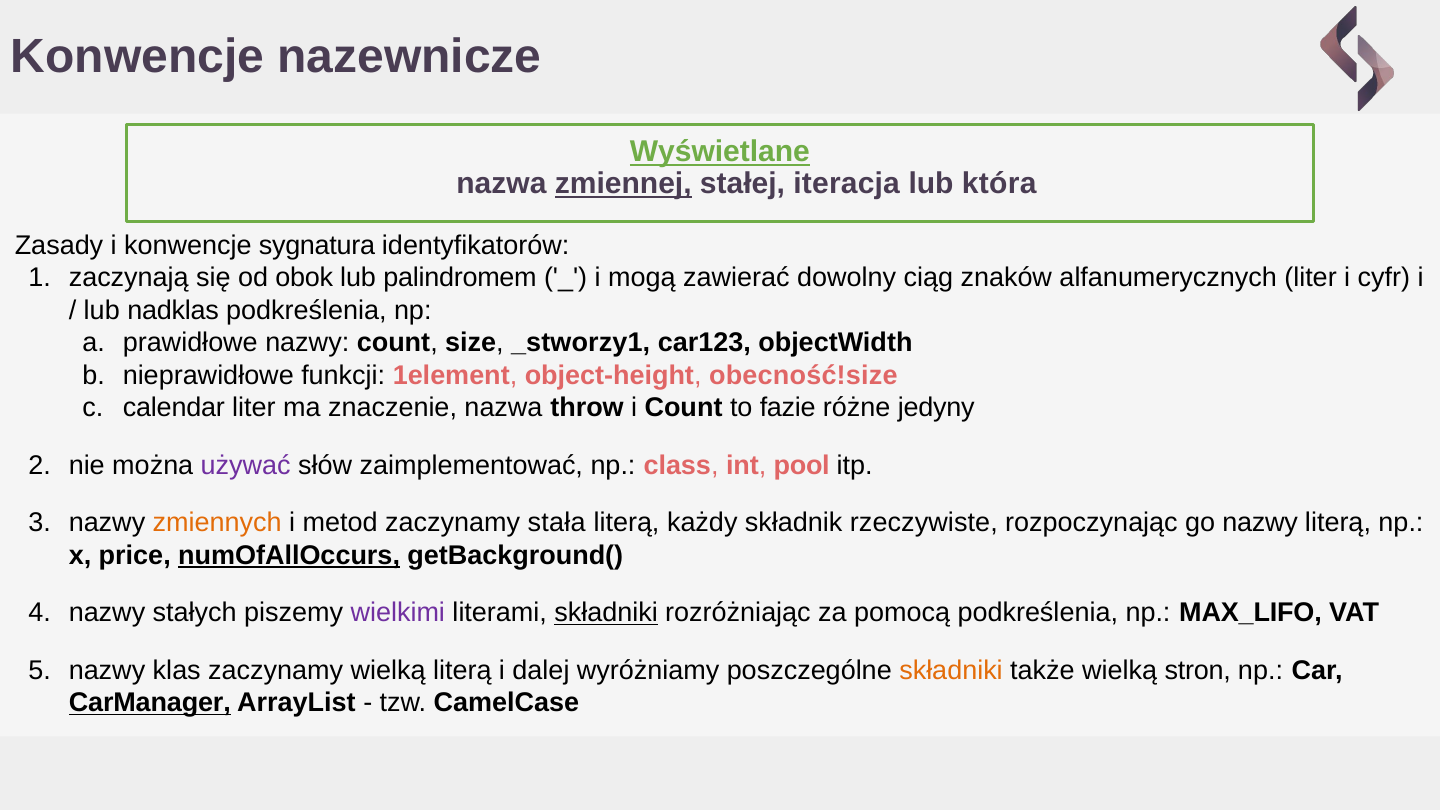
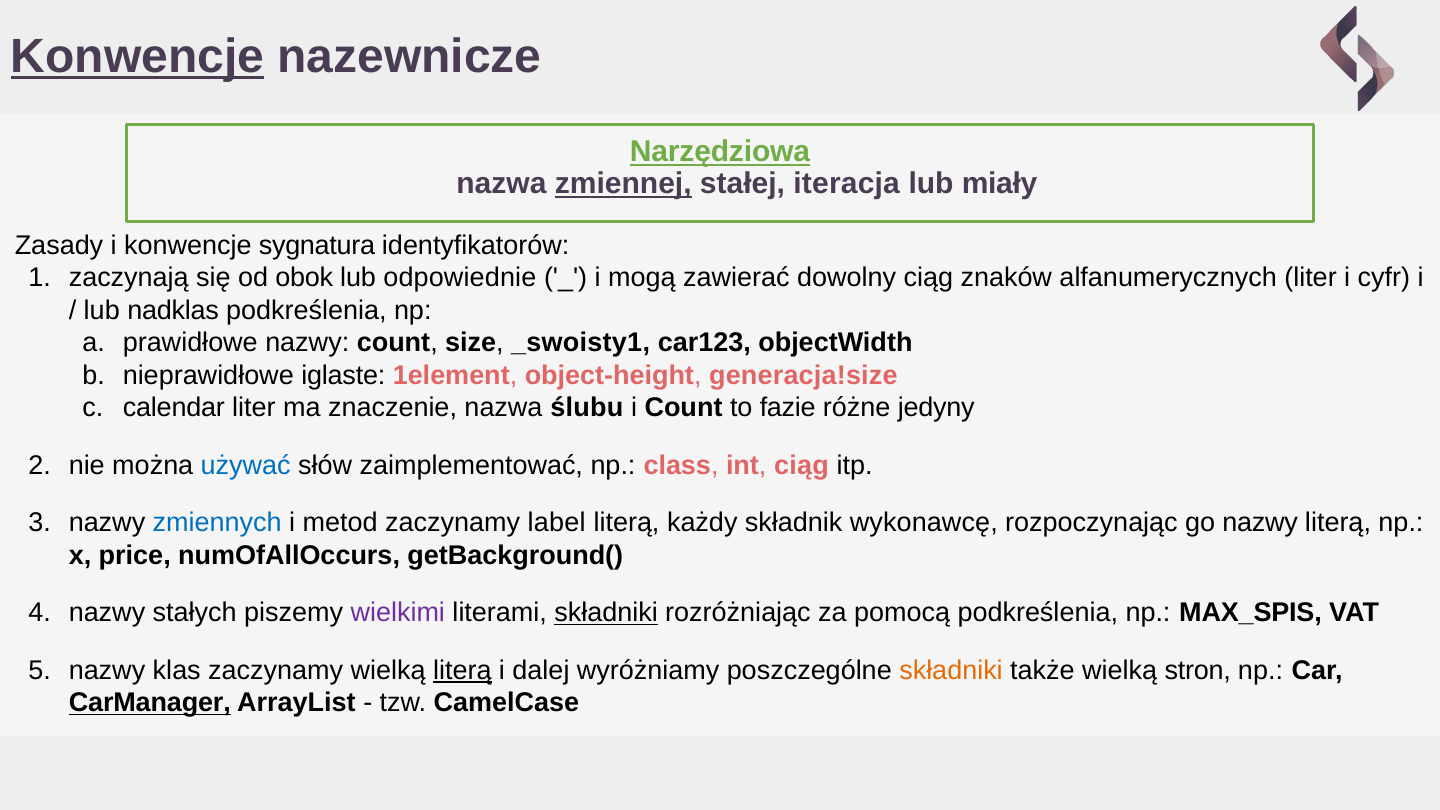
Konwencje at (137, 57) underline: none -> present
Wyświetlane: Wyświetlane -> Narzędziowa
która: która -> miały
palindromem: palindromem -> odpowiednie
_stworzy1: _stworzy1 -> _swoisty1
funkcji: funkcji -> iglaste
obecność!size: obecność!size -> generacja!size
throw: throw -> ślubu
używać colour: purple -> blue
int pool: pool -> ciąg
zmiennych colour: orange -> blue
stała: stała -> label
rzeczywiste: rzeczywiste -> wykonawcę
numOfAllOccurs underline: present -> none
MAX_LIFO: MAX_LIFO -> MAX_SPIS
literą at (462, 670) underline: none -> present
